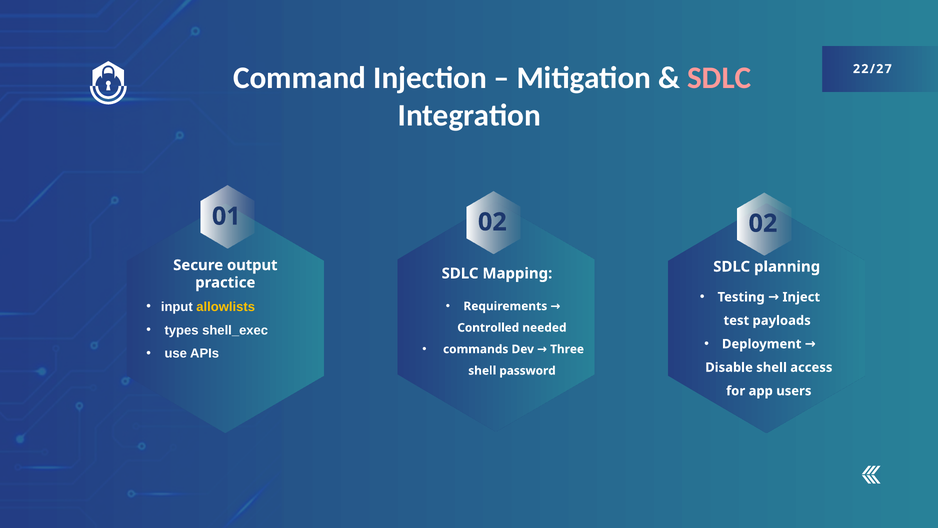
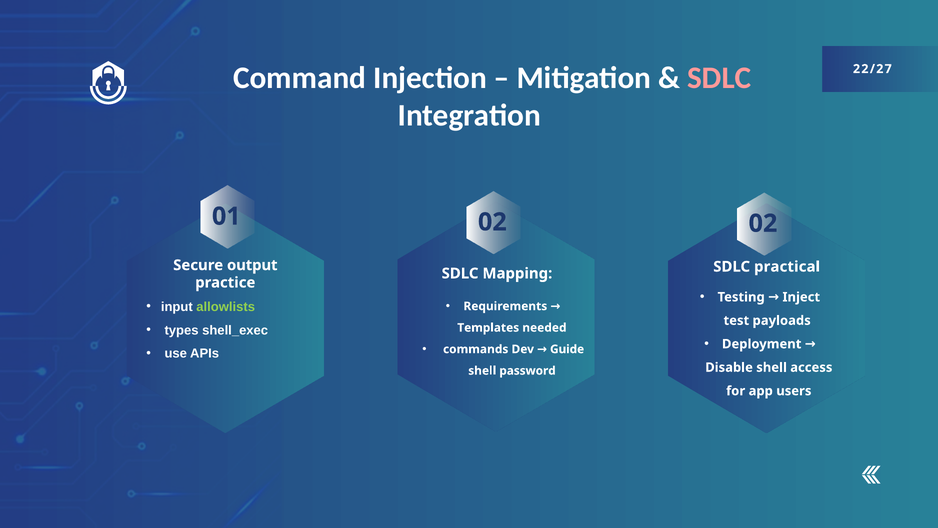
planning: planning -> practical
allowlists colour: yellow -> light green
Controlled: Controlled -> Templates
Three: Three -> Guide
